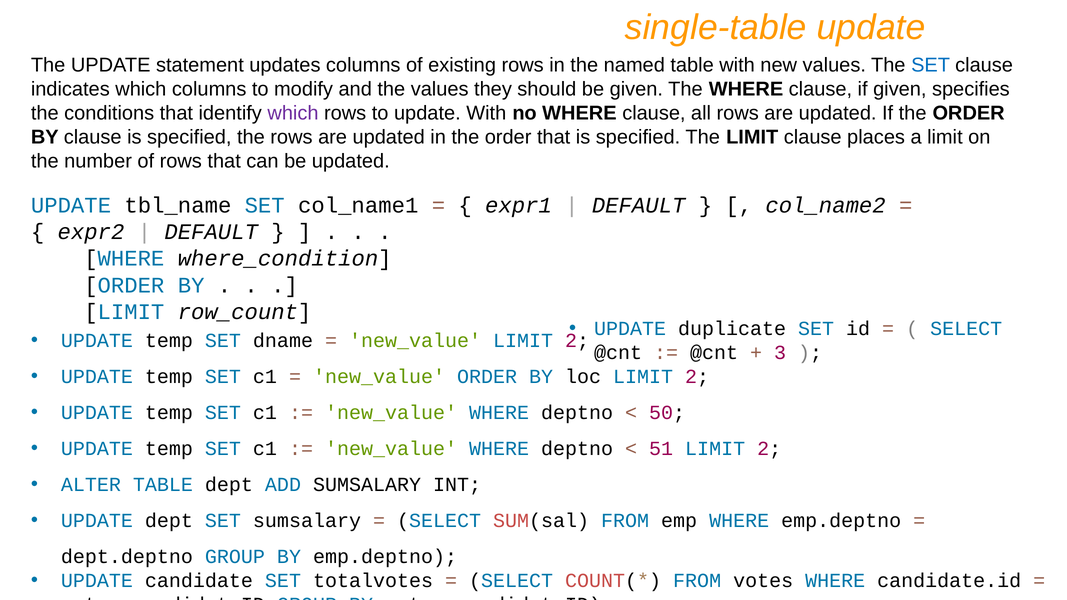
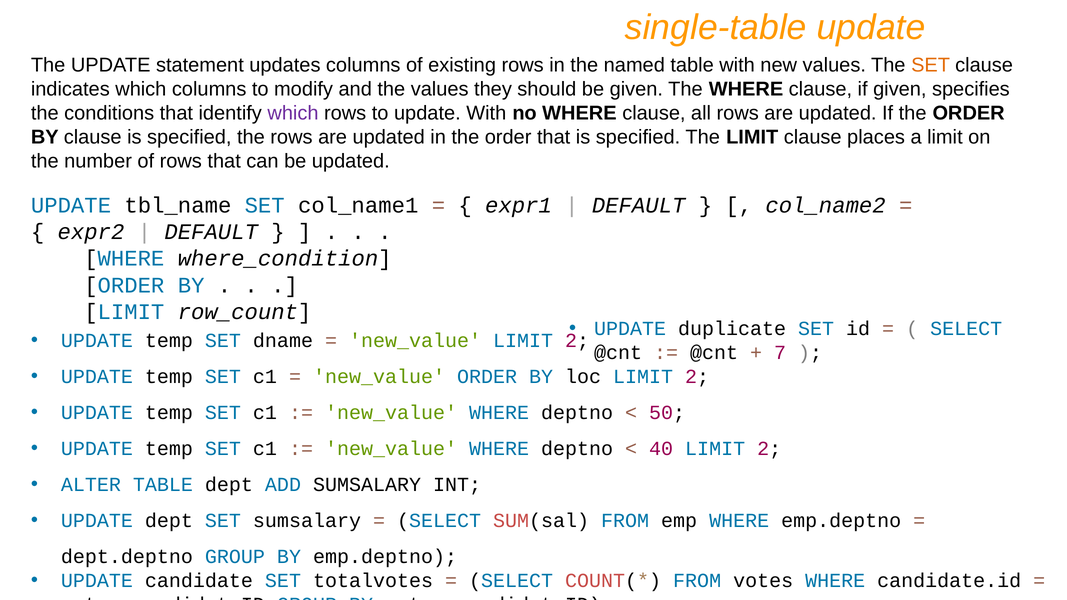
SET at (931, 65) colour: blue -> orange
3: 3 -> 7
51: 51 -> 40
